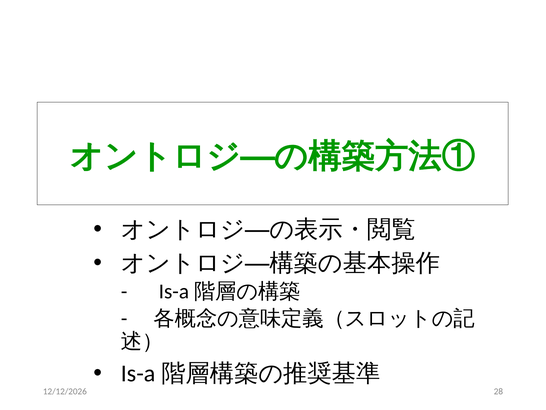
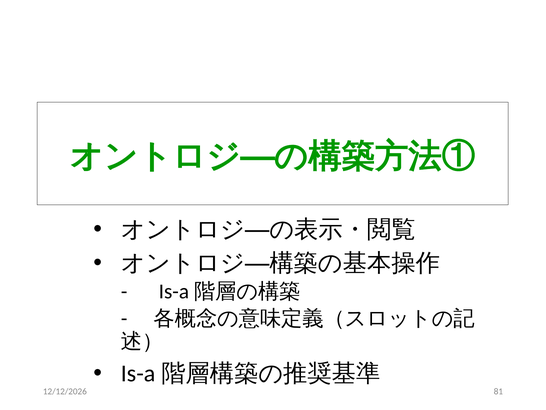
28: 28 -> 81
